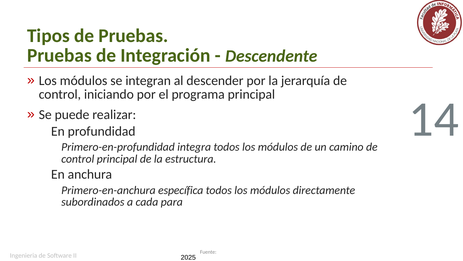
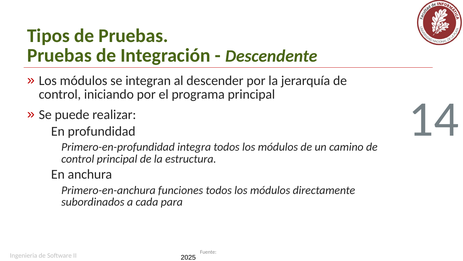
específica: específica -> funciones
